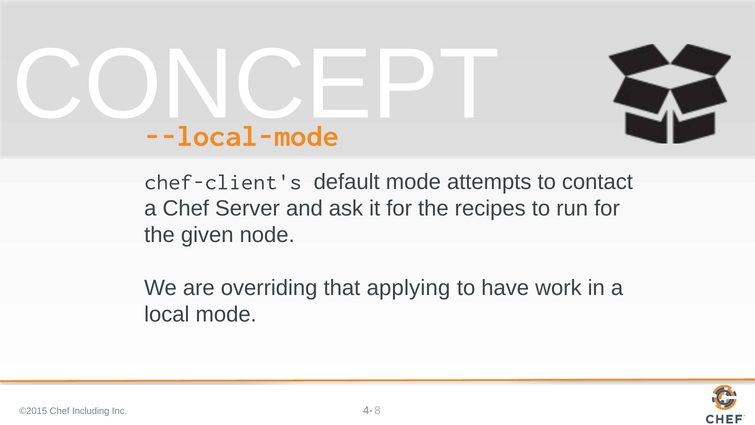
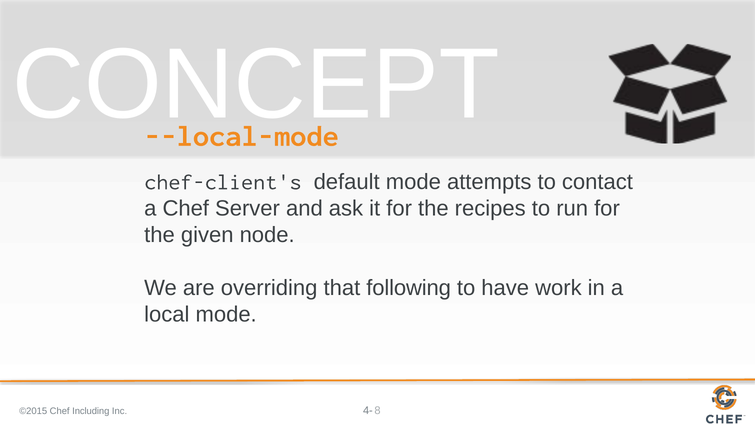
applying: applying -> following
